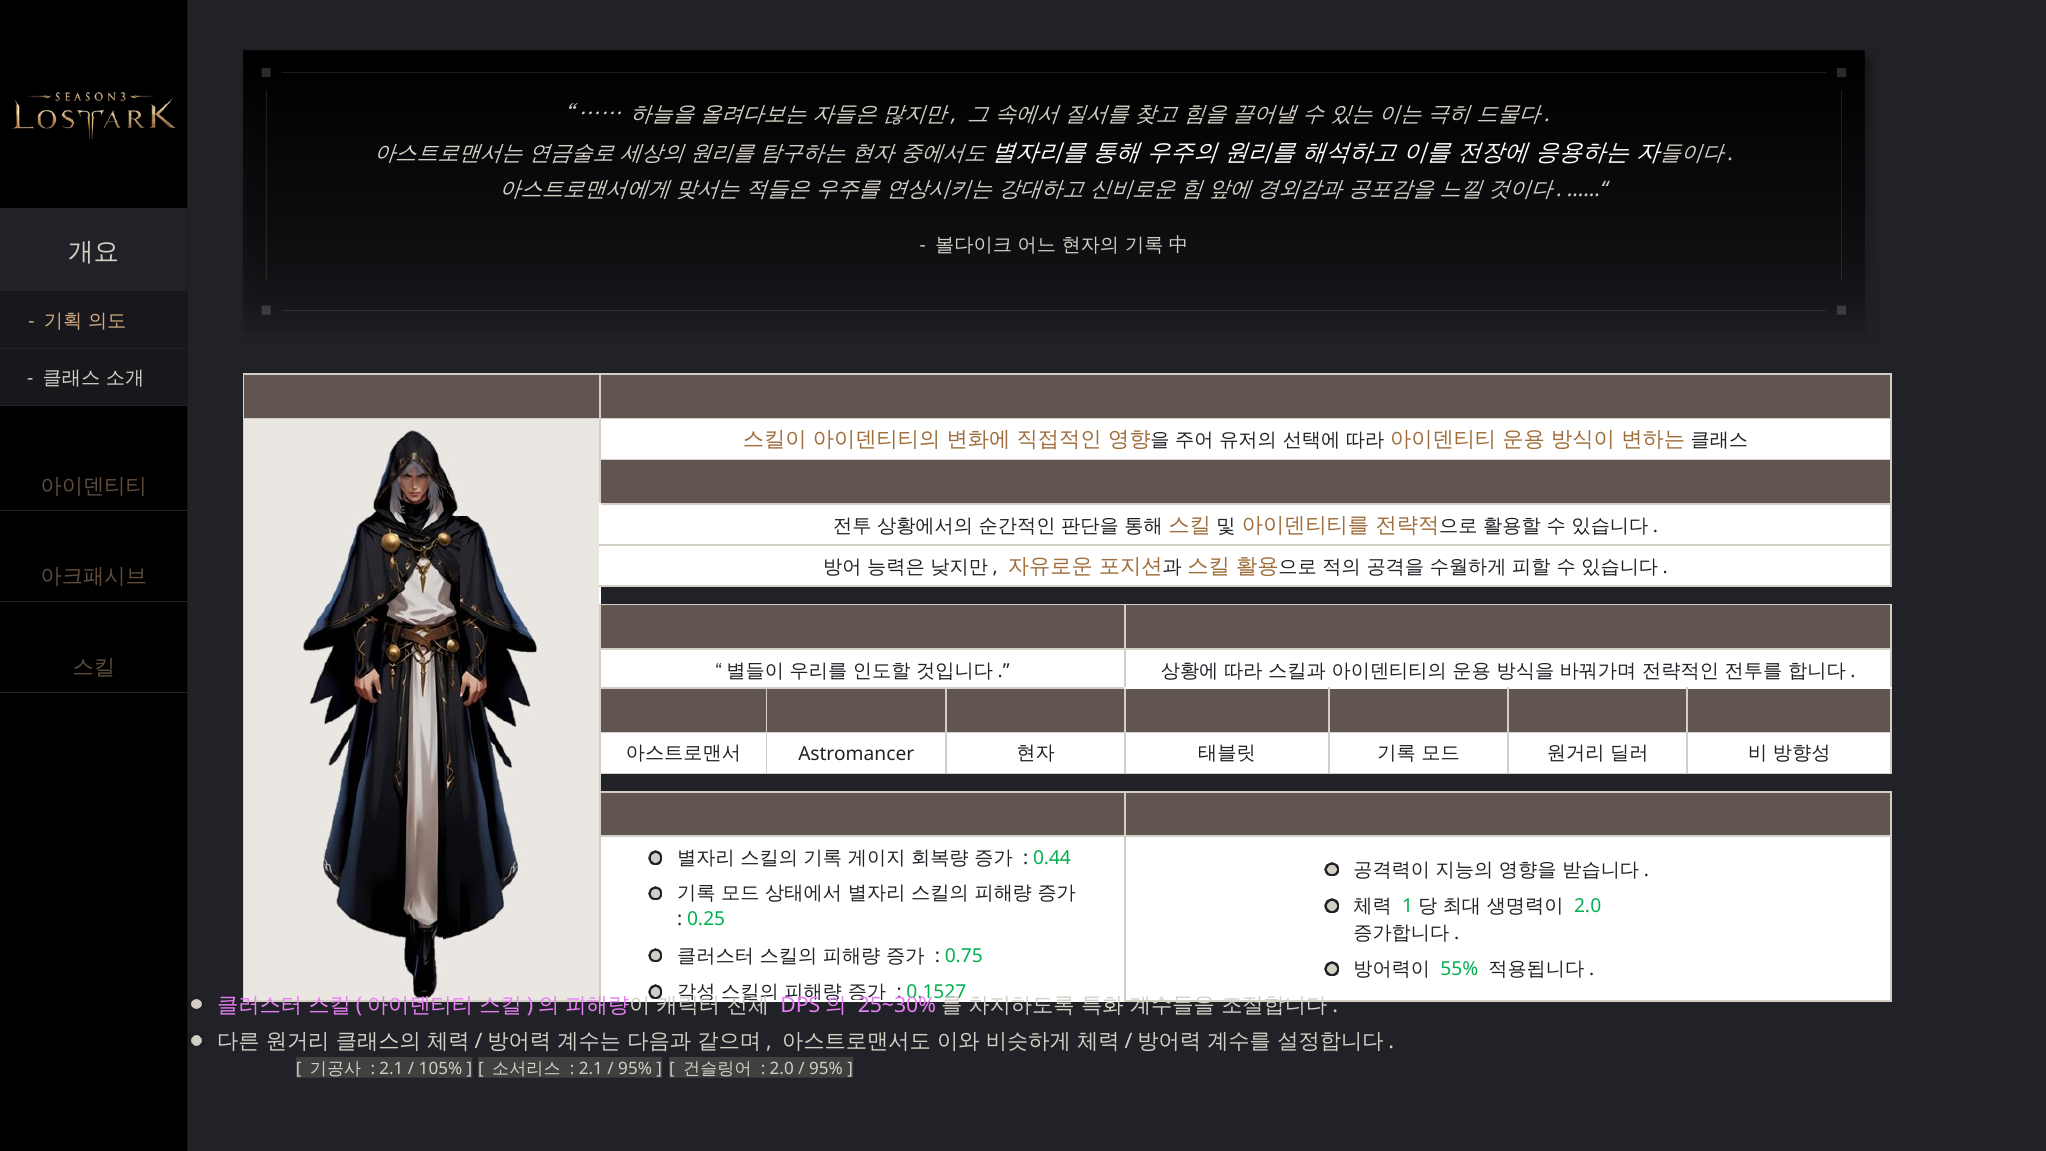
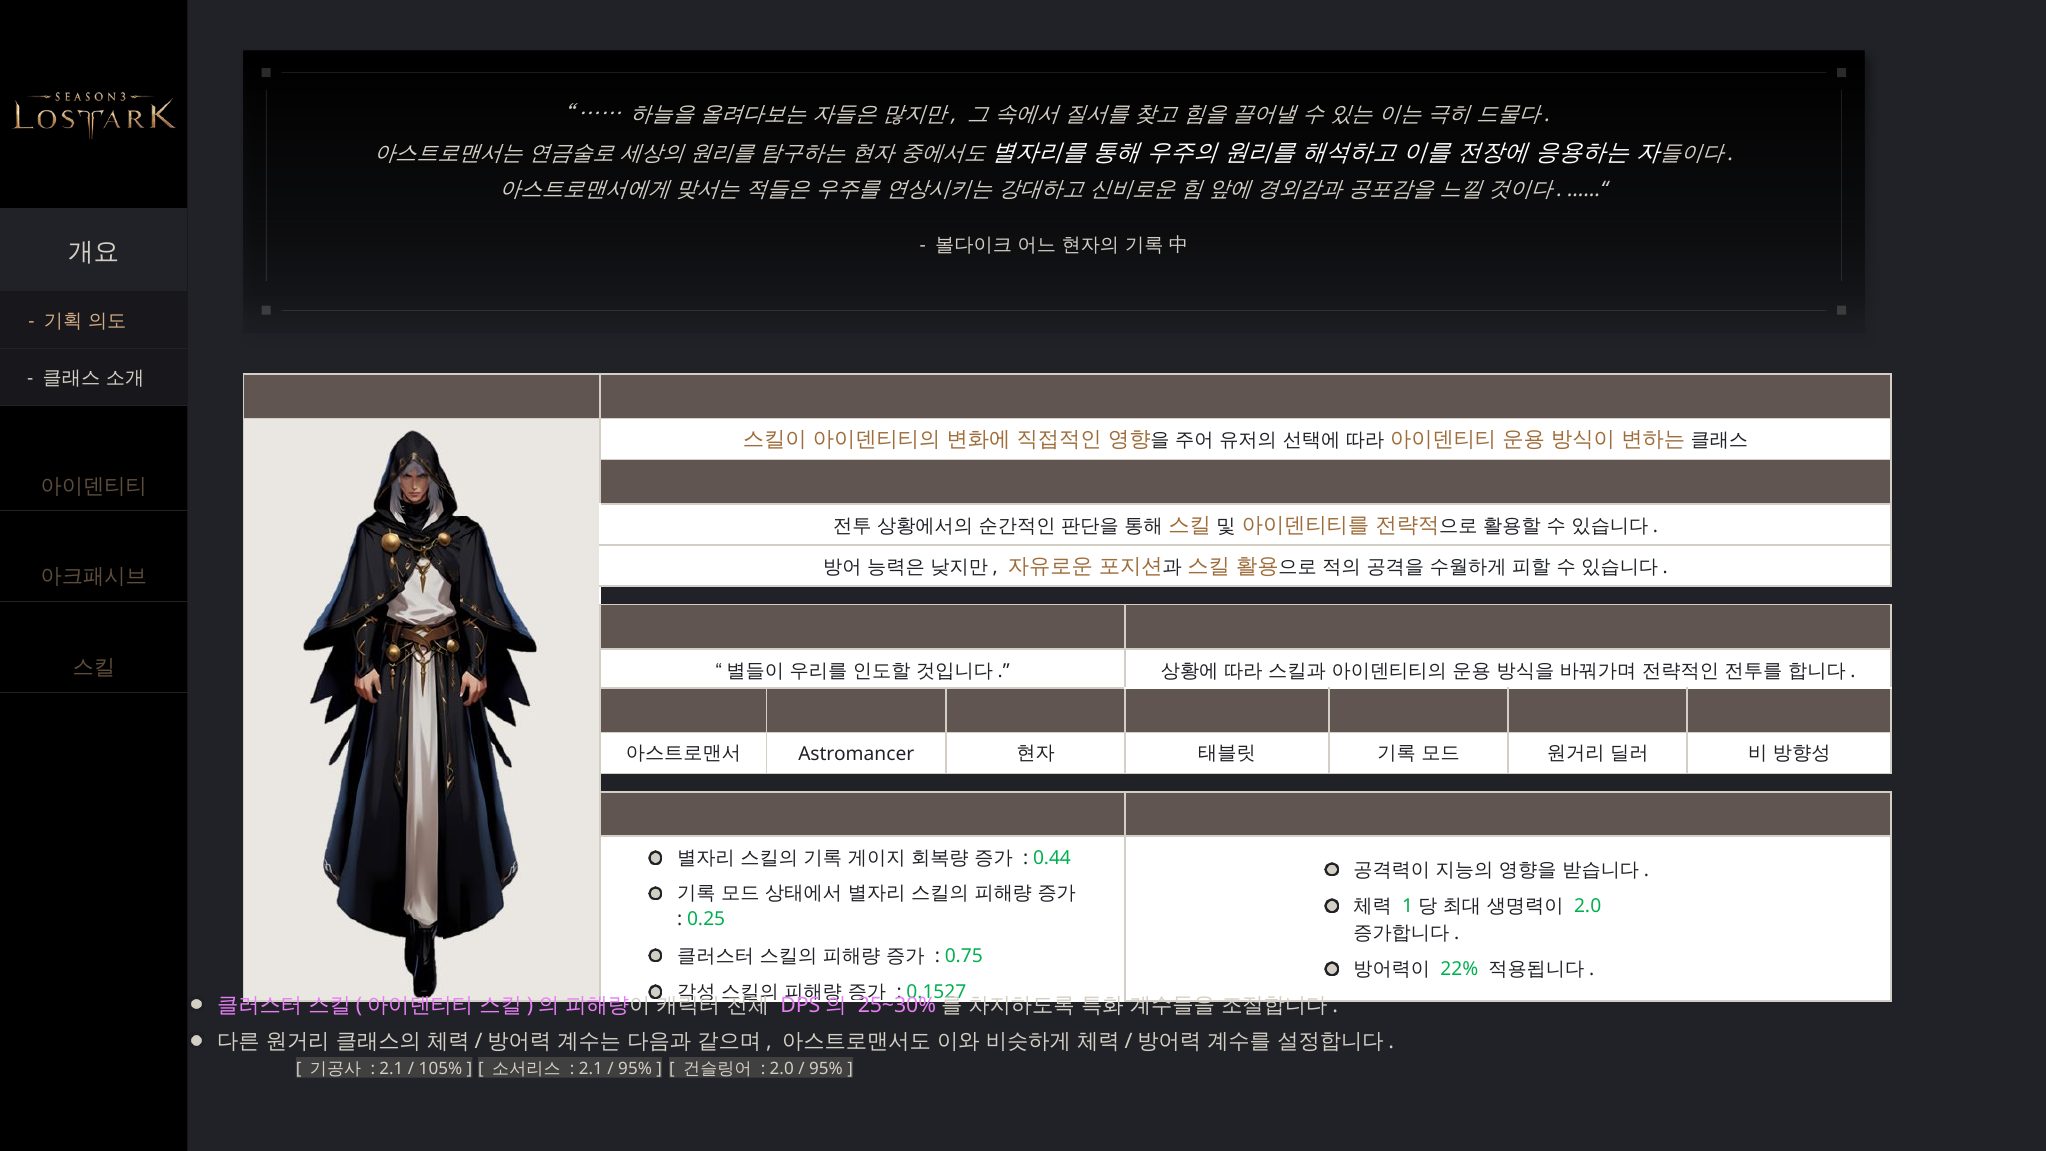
55%: 55% -> 22%
